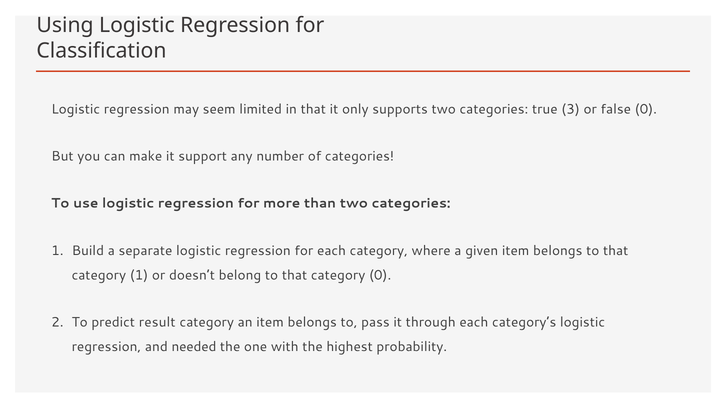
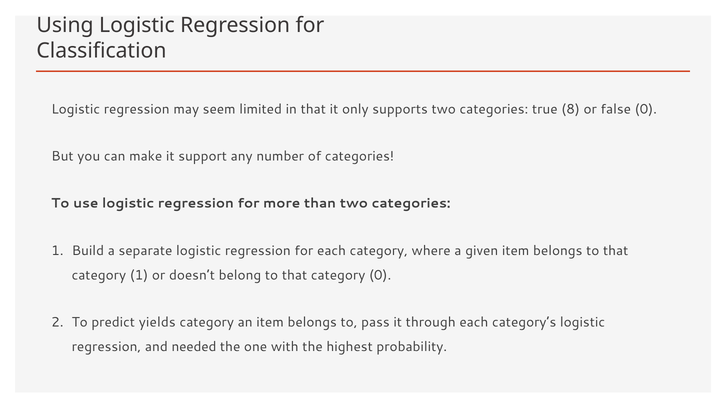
3: 3 -> 8
result: result -> yields
